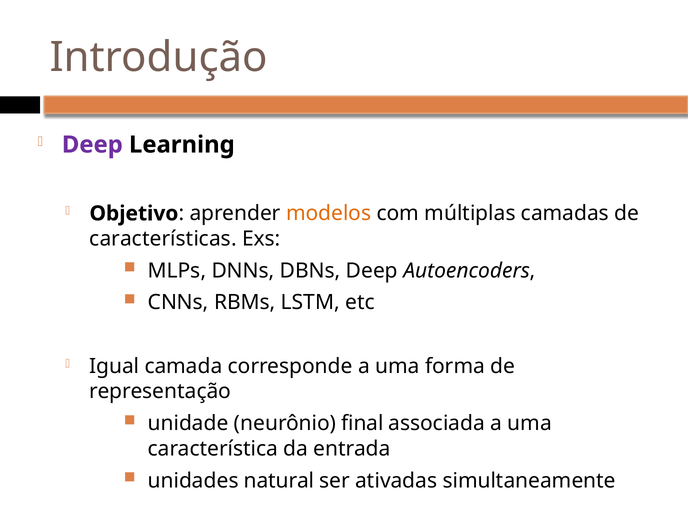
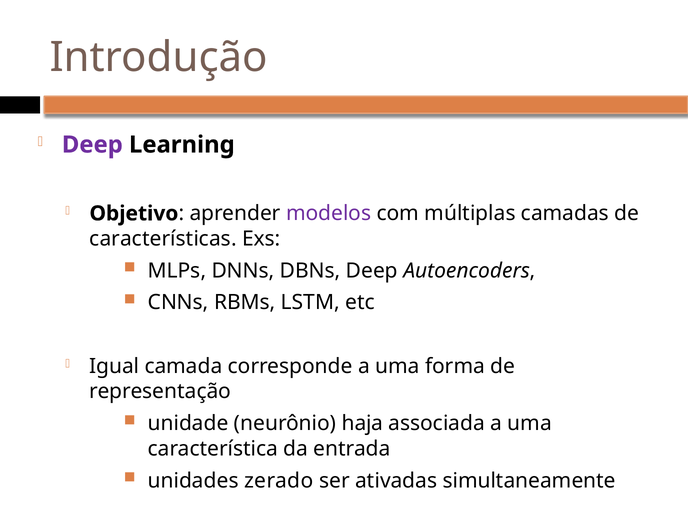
modelos colour: orange -> purple
final: final -> haja
natural: natural -> zerado
